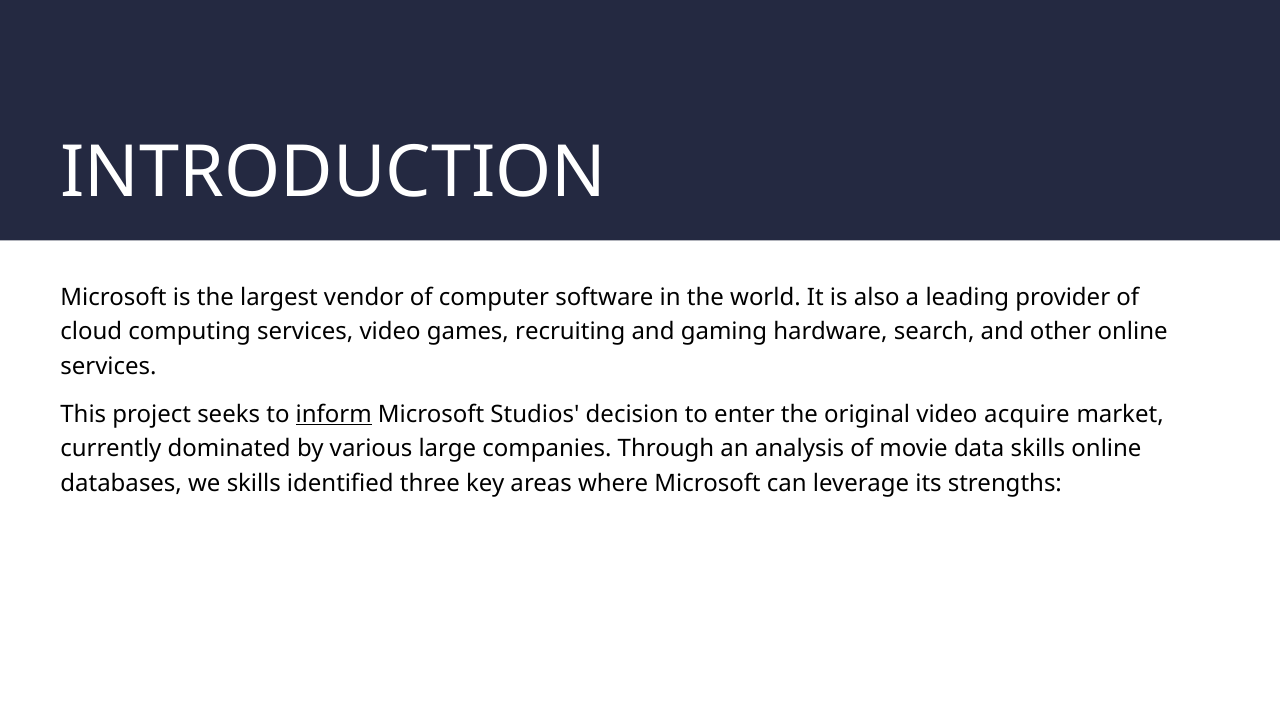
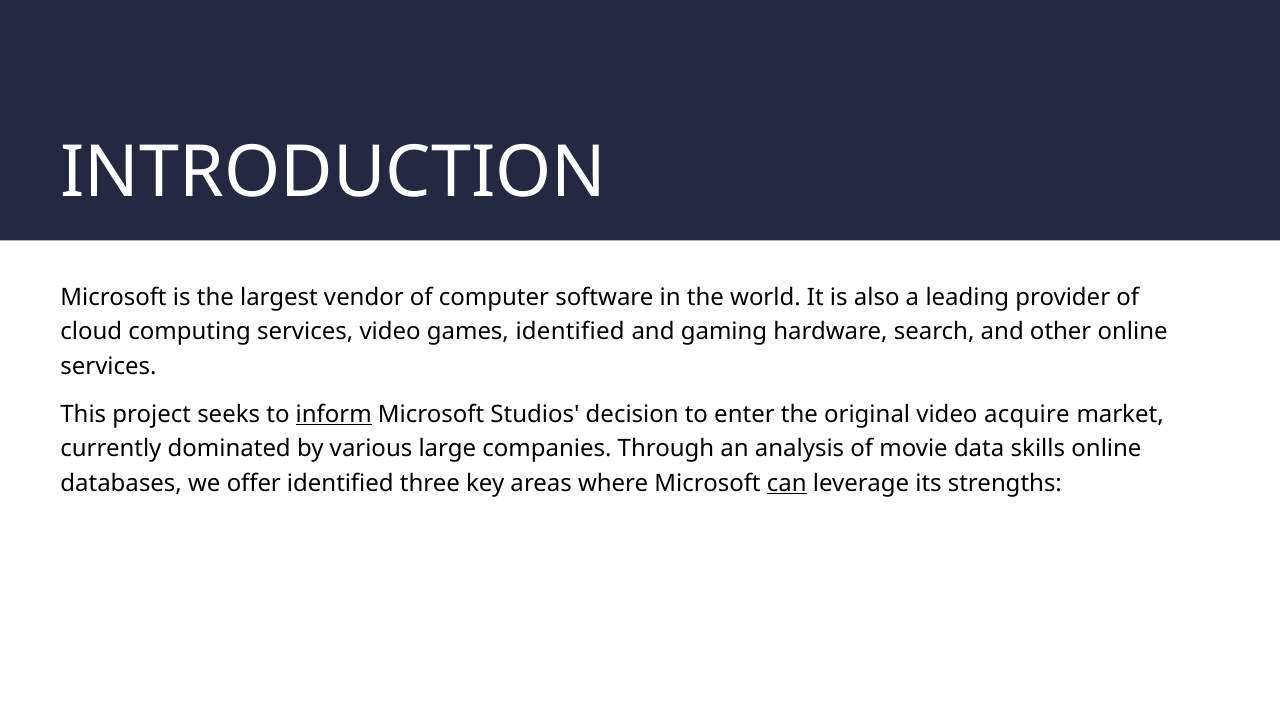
games recruiting: recruiting -> identified
we skills: skills -> offer
can underline: none -> present
